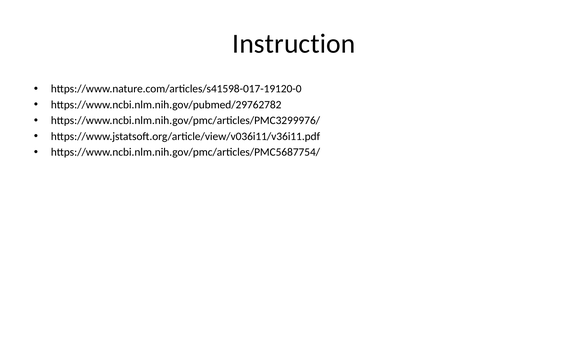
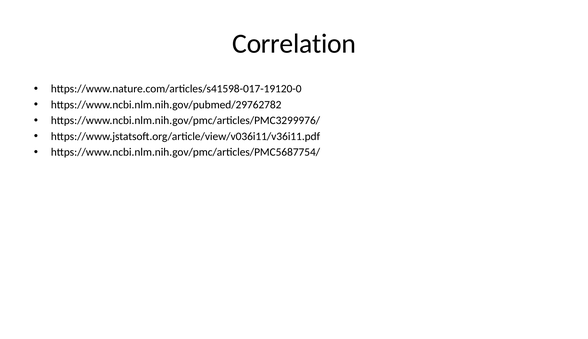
Instruction: Instruction -> Correlation
